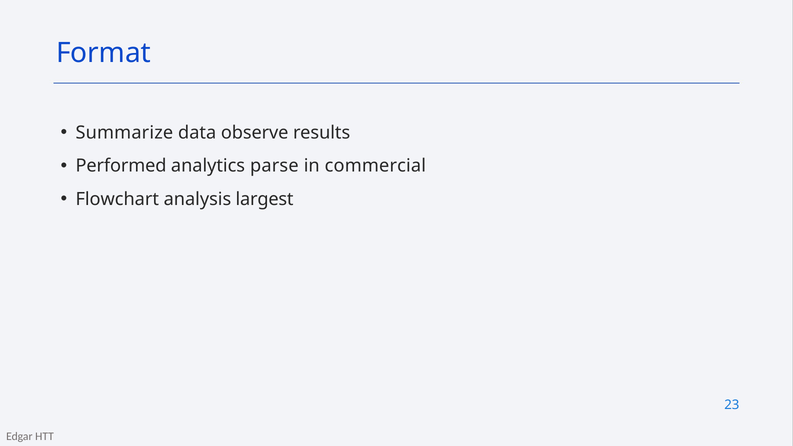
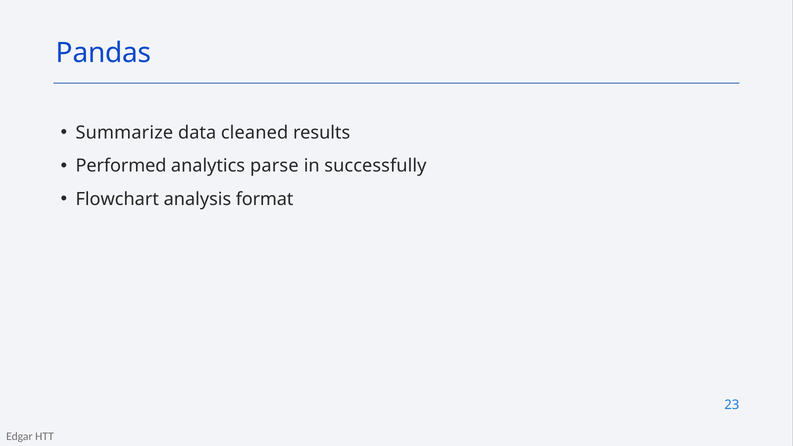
Format: Format -> Pandas
observe: observe -> cleaned
commercial: commercial -> successfully
largest: largest -> format
